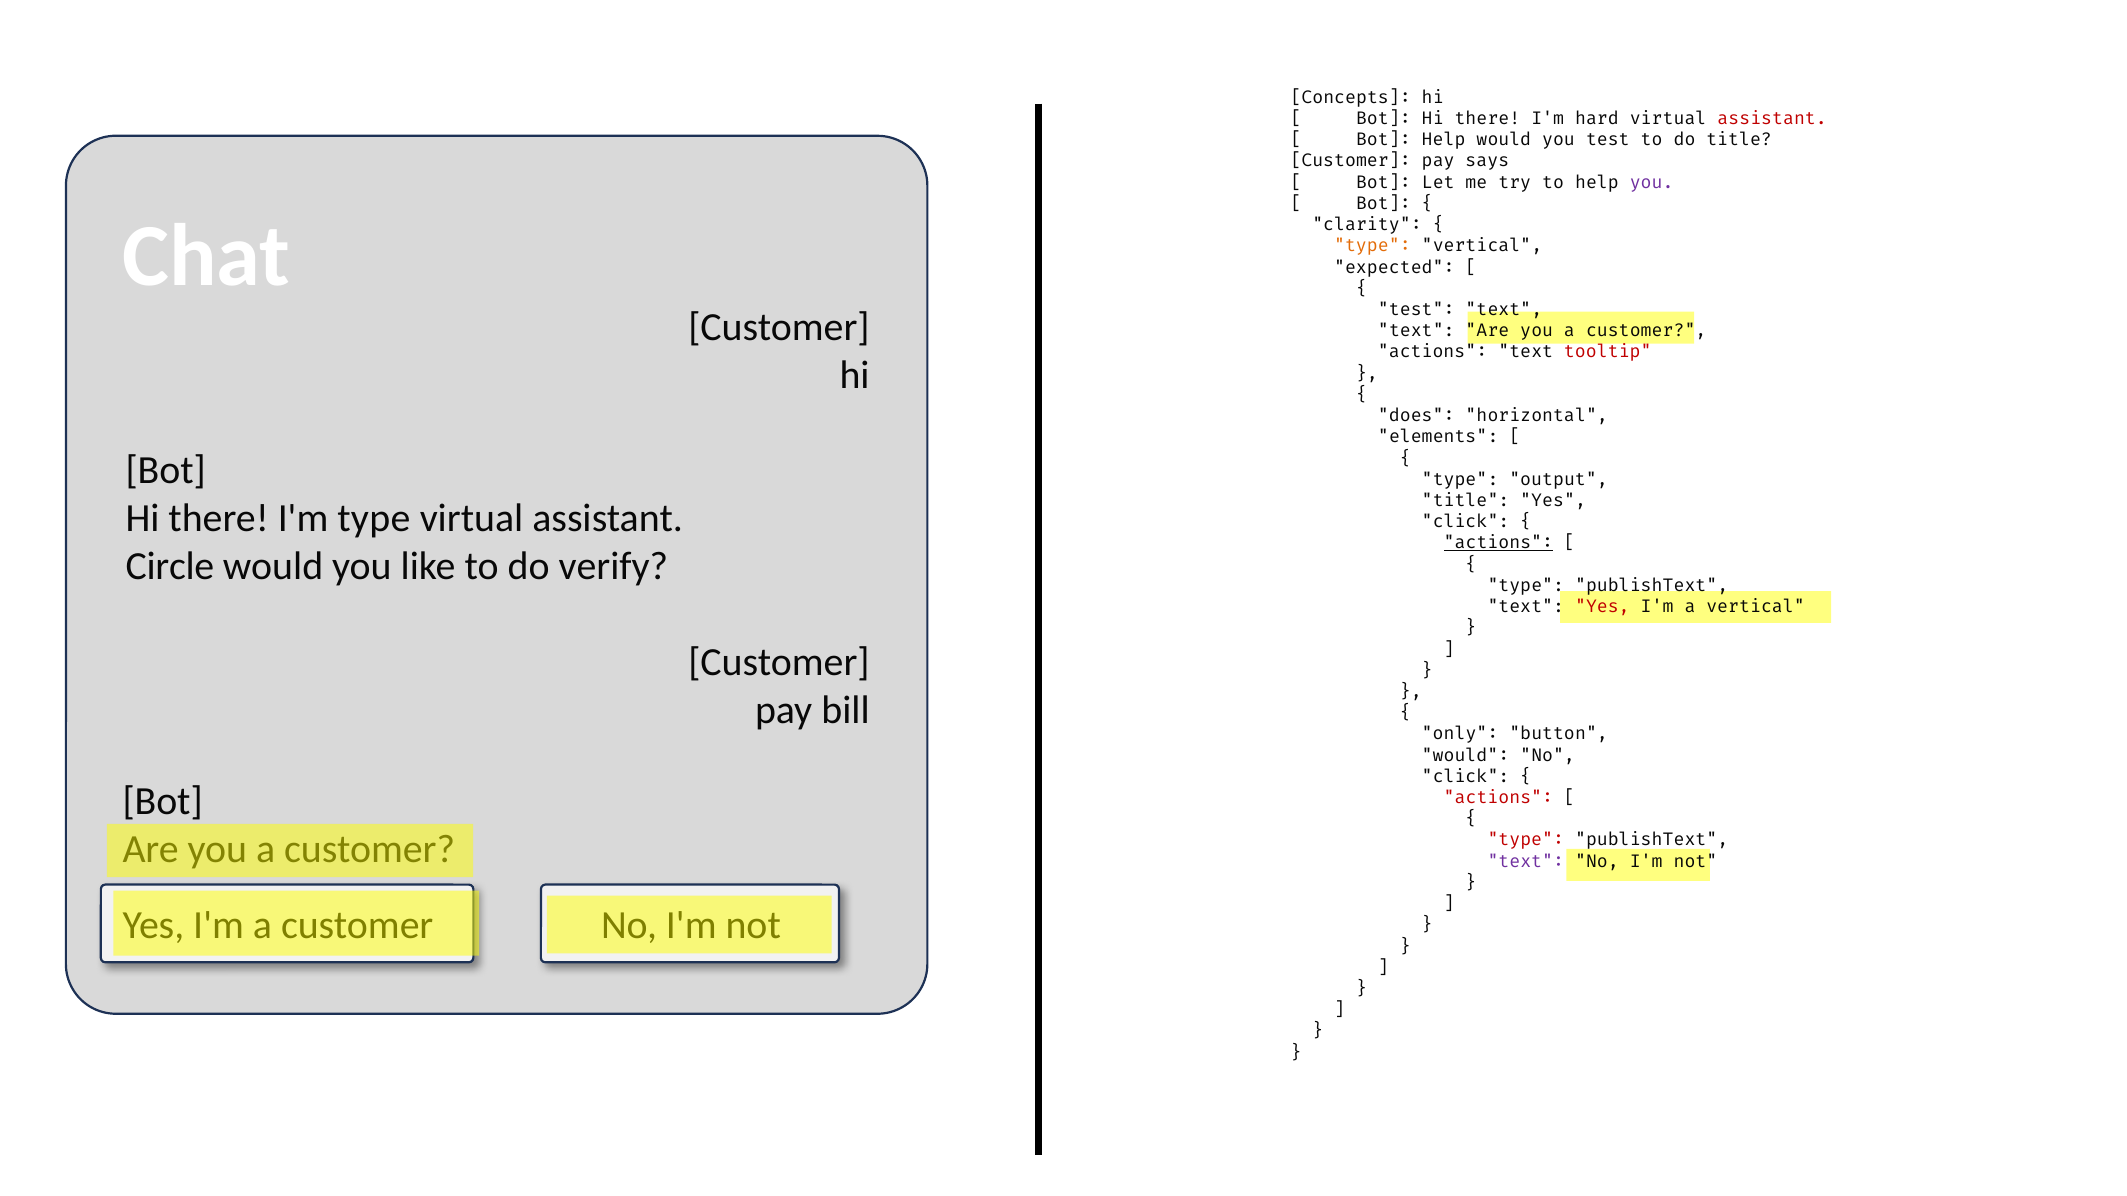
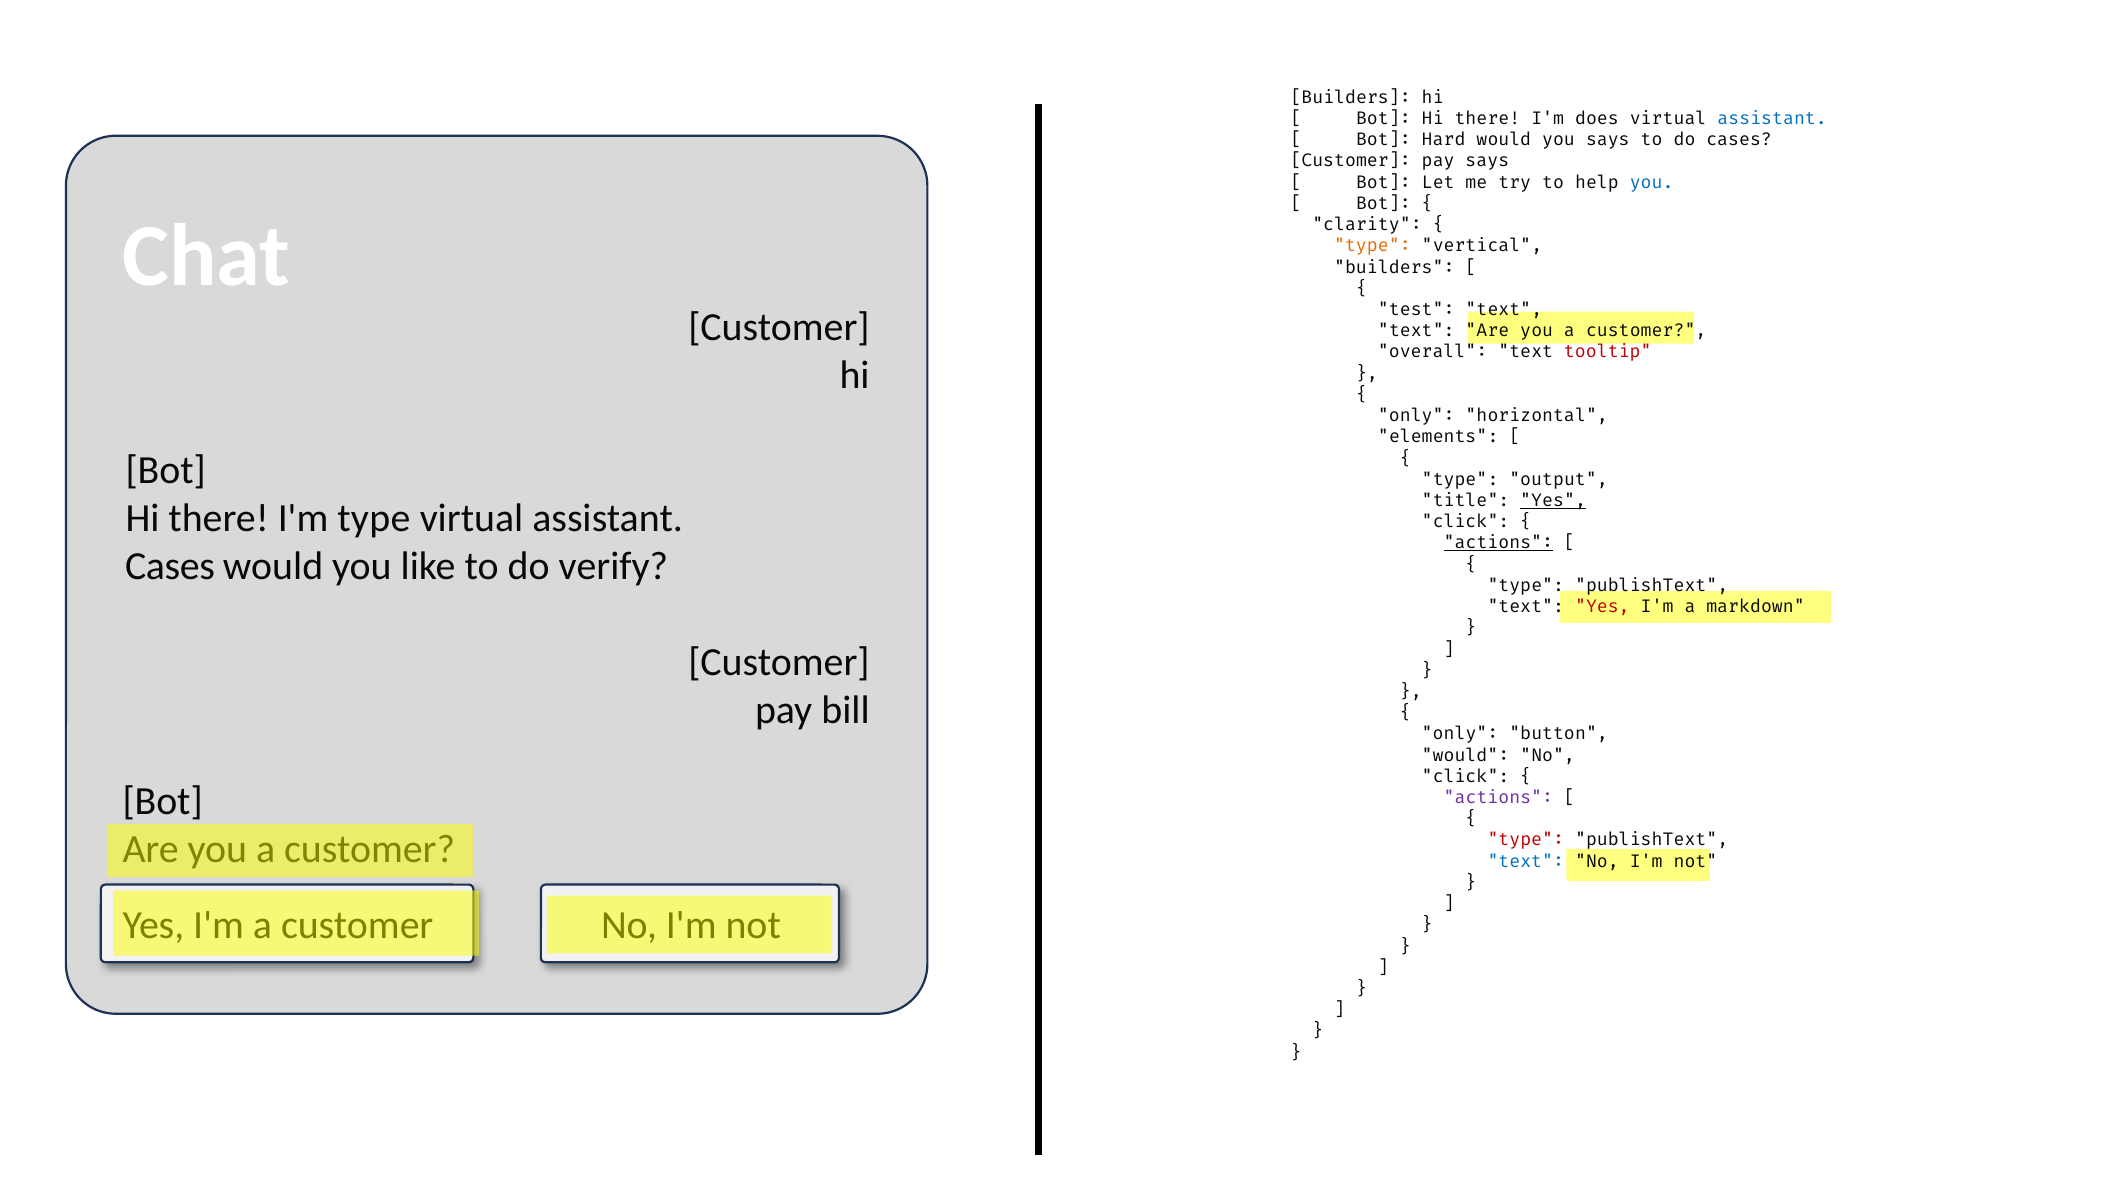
Concepts at (1351, 97): Concepts -> Builders
hard: hard -> does
assistant at (1772, 119) colour: red -> blue
Bot Help: Help -> Hard
you test: test -> says
do title: title -> cases
you at (1652, 182) colour: purple -> blue
expected at (1394, 267): expected -> builders
actions at (1433, 352): actions -> overall
does at (1416, 416): does -> only
Yes at (1553, 501) underline: none -> present
Circle at (170, 567): Circle -> Cases
a vertical: vertical -> markdown
actions at (1498, 798) colour: red -> purple
text at (1526, 862) colour: purple -> blue
